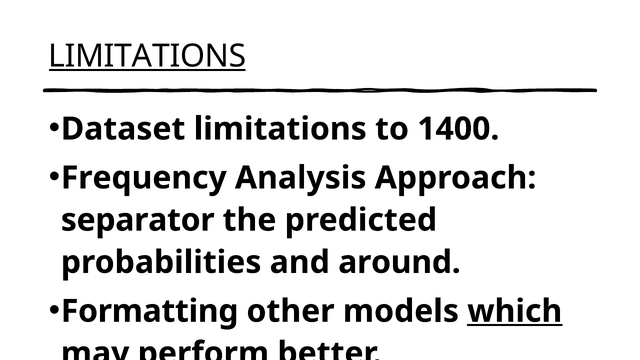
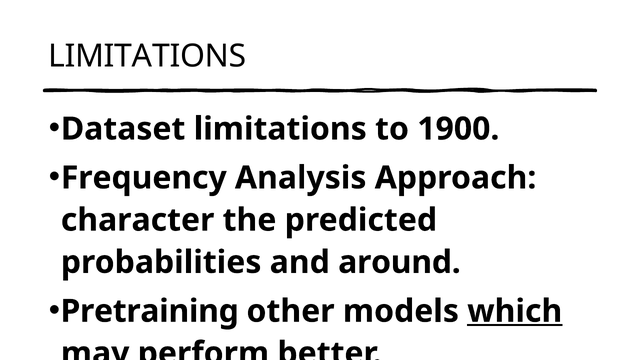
LIMITATIONS at (147, 56) underline: present -> none
1400: 1400 -> 1900
separator: separator -> character
Formatting: Formatting -> Pretraining
